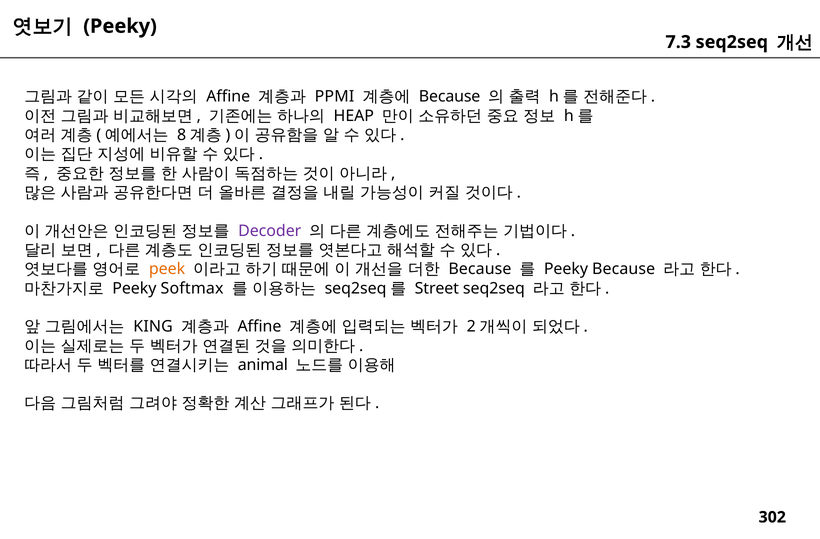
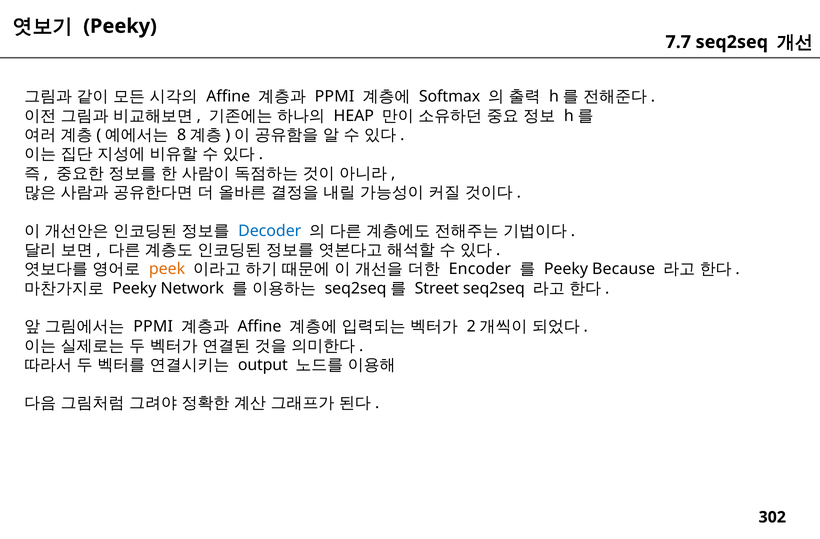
7.3: 7.3 -> 7.7
Because at (450, 97): Because -> Softmax
Decoder colour: purple -> blue
Because at (480, 269): Because -> Encoder
Softmax: Softmax -> Network
KING at (153, 326): KING -> PPMI
animal: animal -> output
